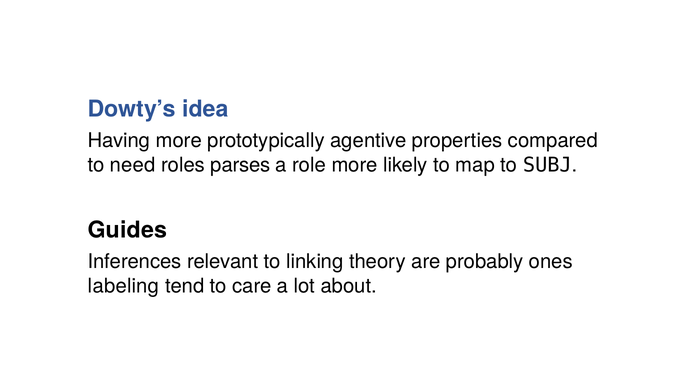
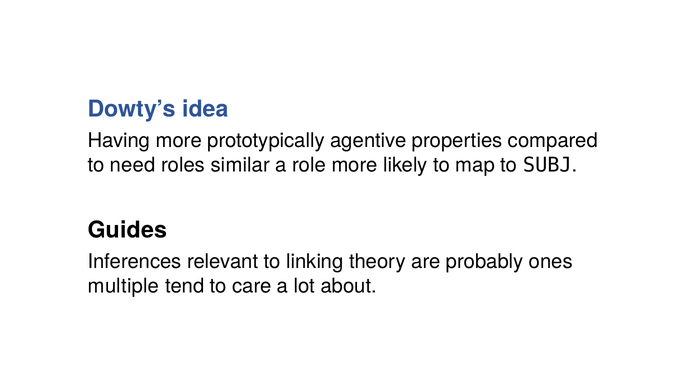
parses: parses -> similar
labeling: labeling -> multiple
